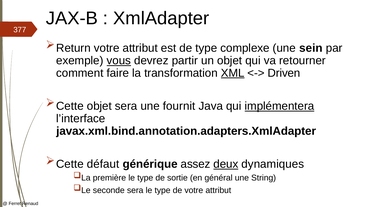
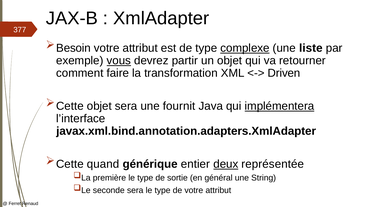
Return: Return -> Besoin
complexe underline: none -> present
sein: sein -> liste
XML underline: present -> none
défaut: défaut -> quand
assez: assez -> entier
dynamiques: dynamiques -> représentée
